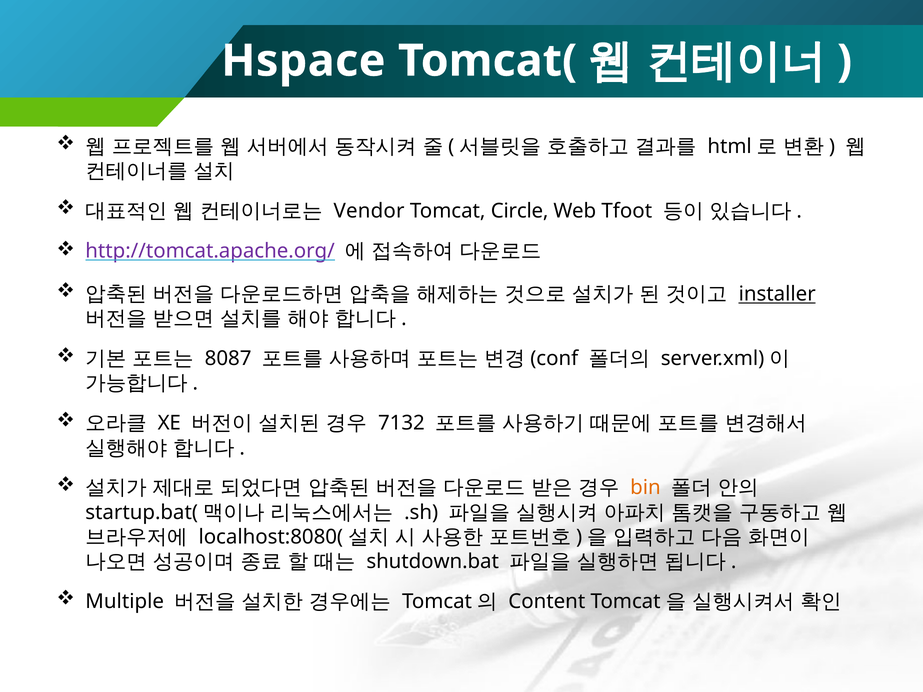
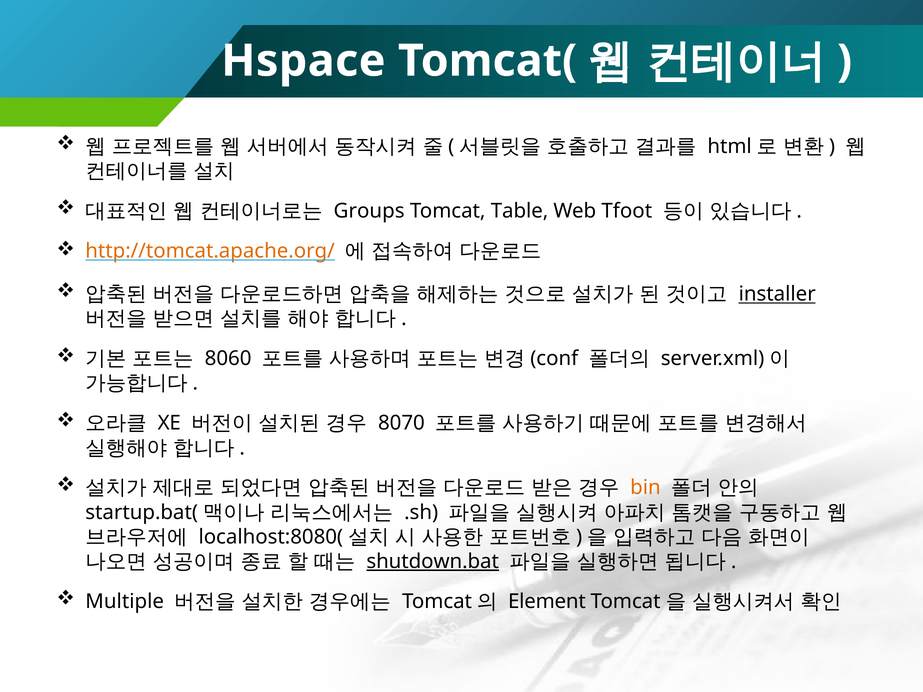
Vendor: Vendor -> Groups
Circle: Circle -> Table
http://tomcat.apache.org/ colour: purple -> orange
8087: 8087 -> 8060
7132: 7132 -> 8070
shutdown.bat underline: none -> present
Content: Content -> Element
